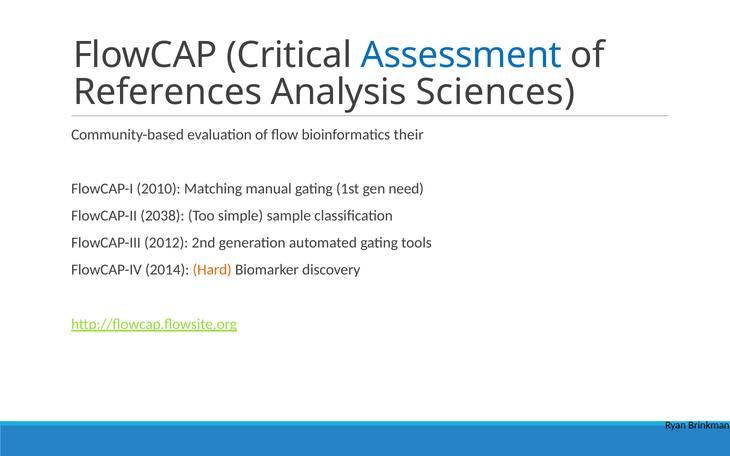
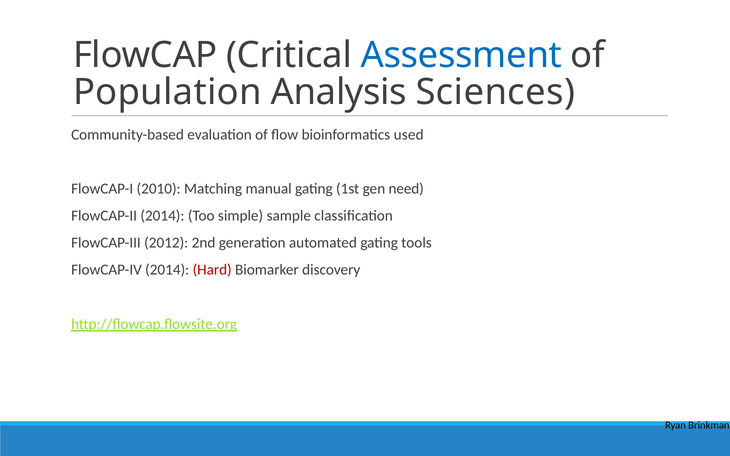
References: References -> Population
their: their -> used
FlowCAP-II 2038: 2038 -> 2014
Hard colour: orange -> red
